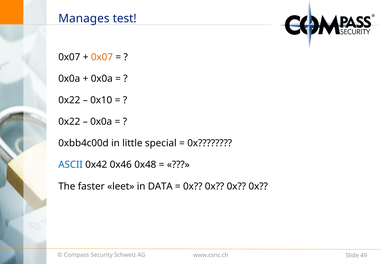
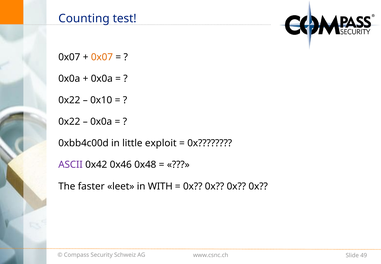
Manages: Manages -> Counting
special: special -> exploit
ASCII colour: blue -> purple
DATA: DATA -> WITH
